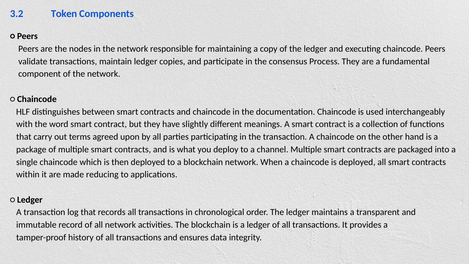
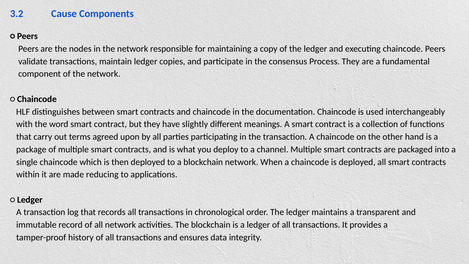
Token: Token -> Cause
